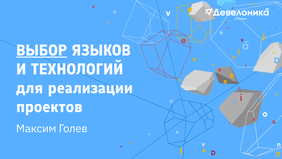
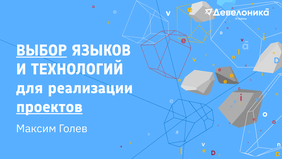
проектов underline: none -> present
